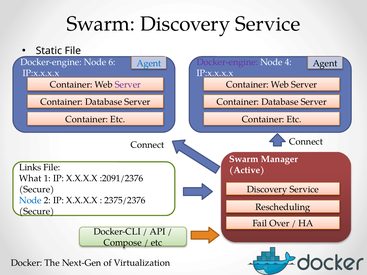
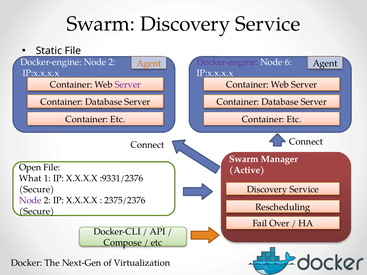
Docker-engine Node 6: 6 -> 2
4: 4 -> 6
Agent at (149, 63) colour: blue -> orange
Links: Links -> Open
:2091/2376: :2091/2376 -> :9331/2376
Node at (30, 200) colour: blue -> purple
